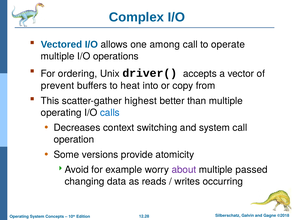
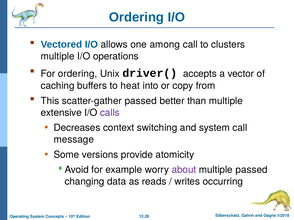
Complex at (136, 17): Complex -> Ordering
operate: operate -> clusters
prevent: prevent -> caching
scatter-gather highest: highest -> passed
operating at (61, 113): operating -> extensive
calls colour: blue -> purple
operation: operation -> message
